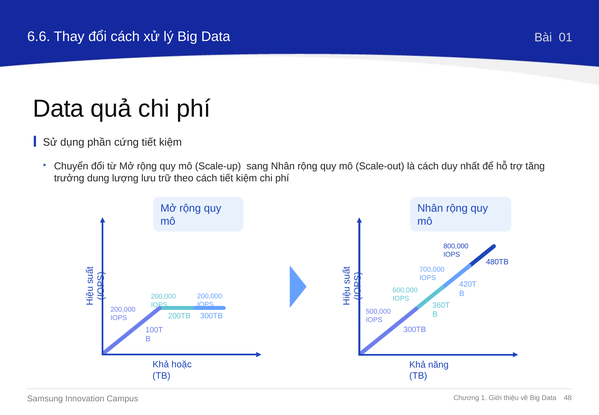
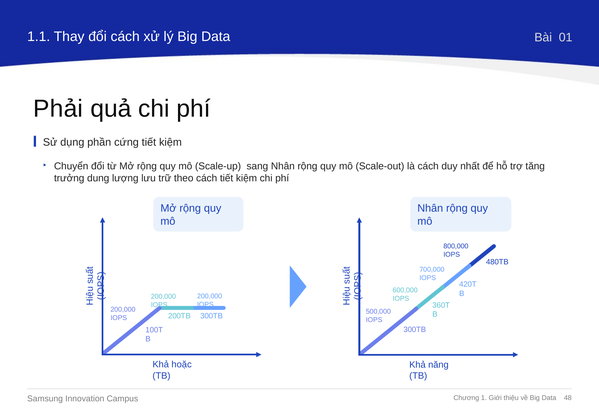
6.6: 6.6 -> 1.1
Data at (58, 109): Data -> Phải
